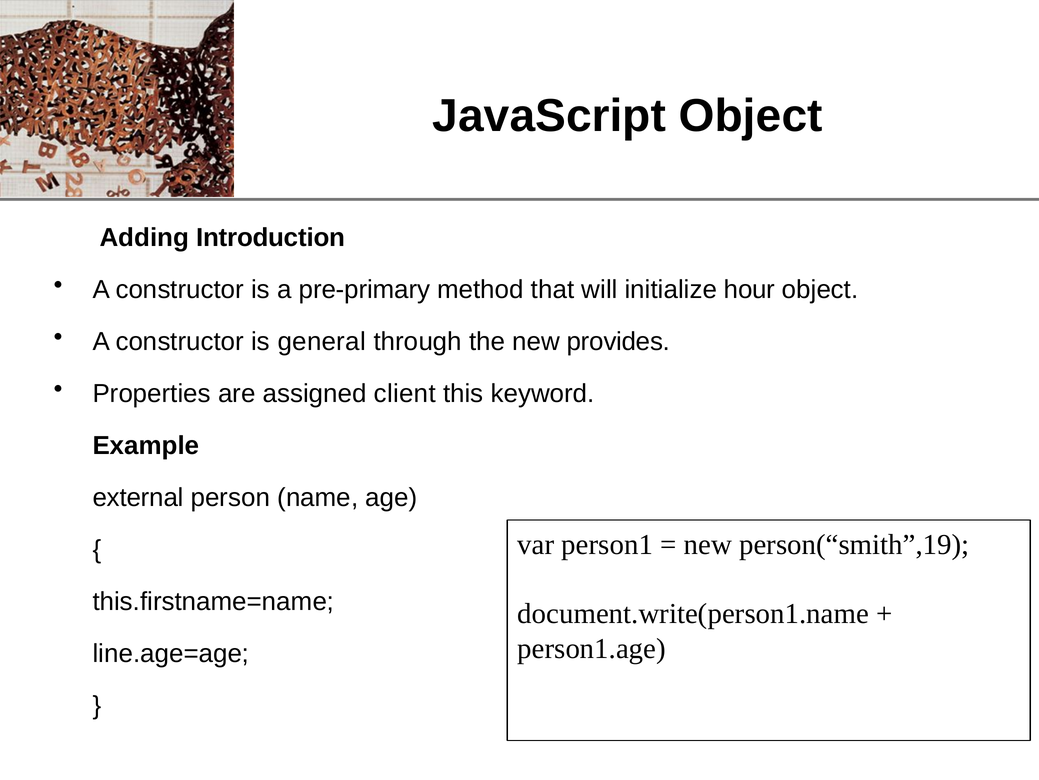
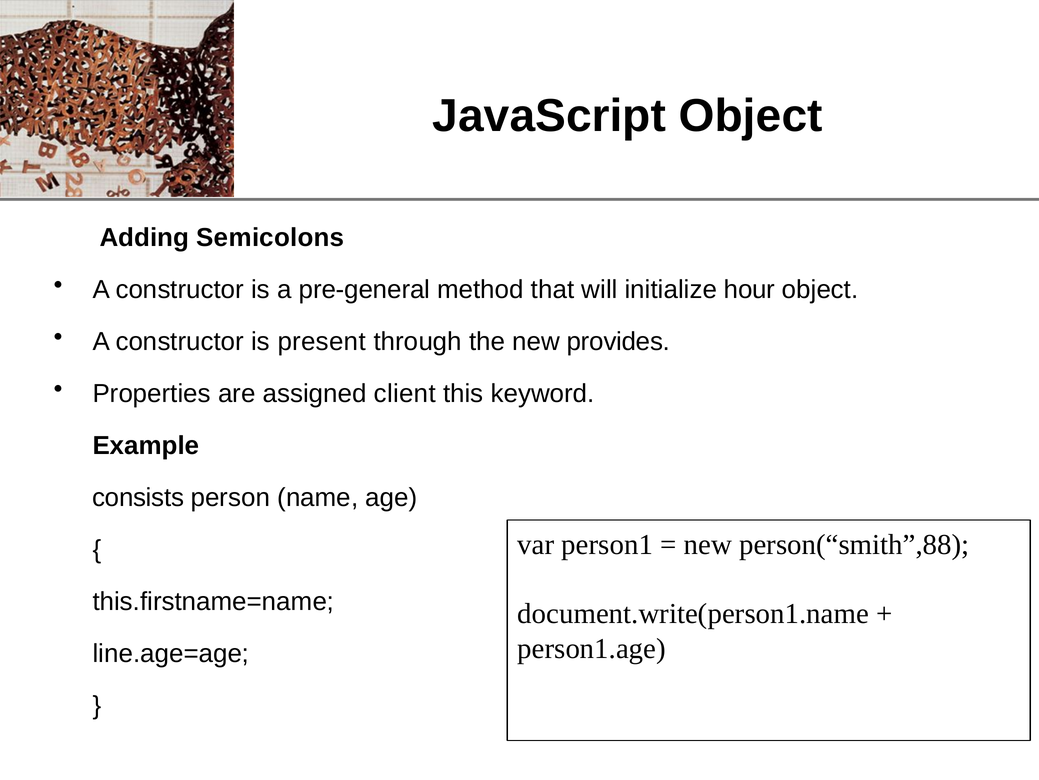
Introduction: Introduction -> Semicolons
pre-primary: pre-primary -> pre-general
general: general -> present
external: external -> consists
person(“smith”,19: person(“smith”,19 -> person(“smith”,88
